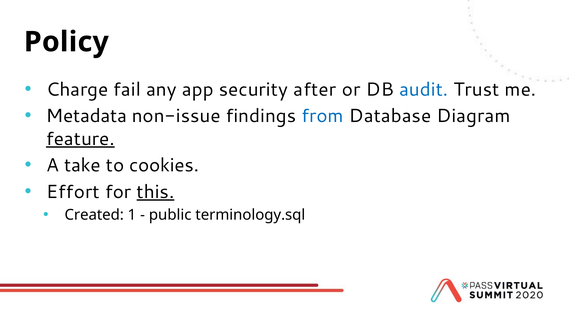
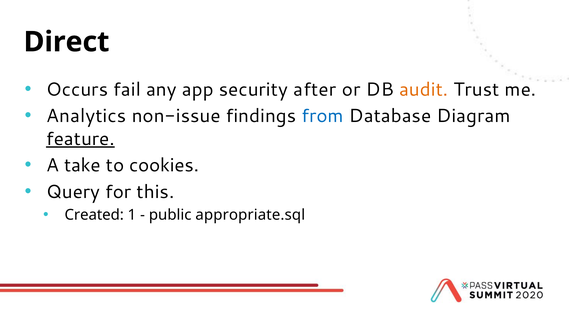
Policy: Policy -> Direct
Charge: Charge -> Occurs
audit colour: blue -> orange
Metadata: Metadata -> Analytics
Effort: Effort -> Query
this underline: present -> none
terminology.sql: terminology.sql -> appropriate.sql
